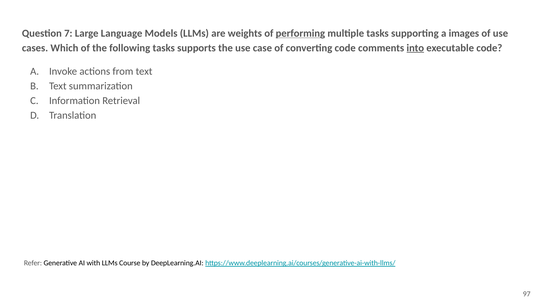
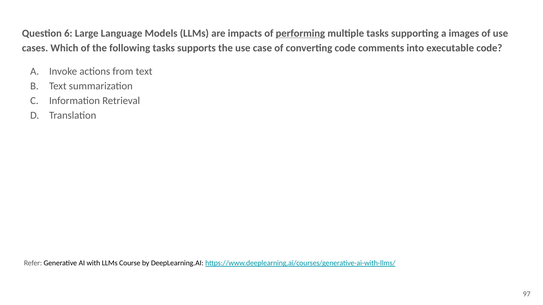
7: 7 -> 6
weights: weights -> impacts
into underline: present -> none
